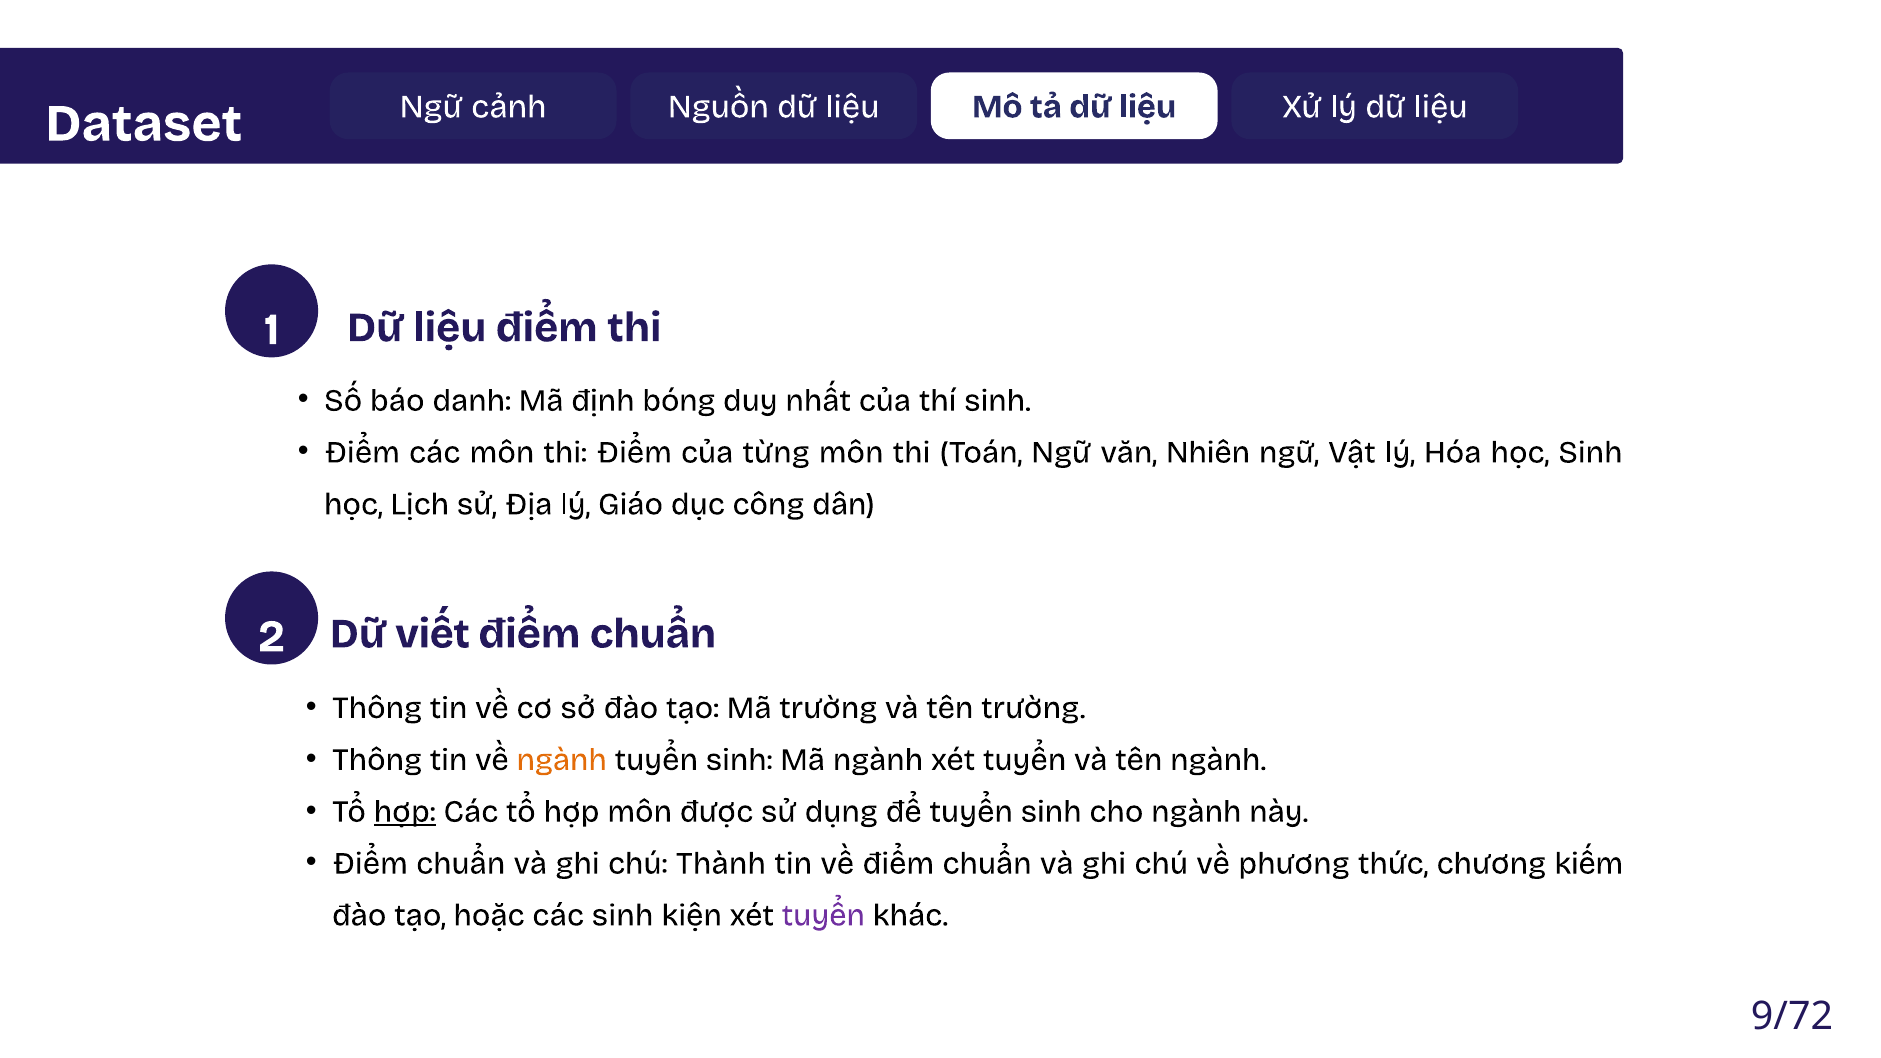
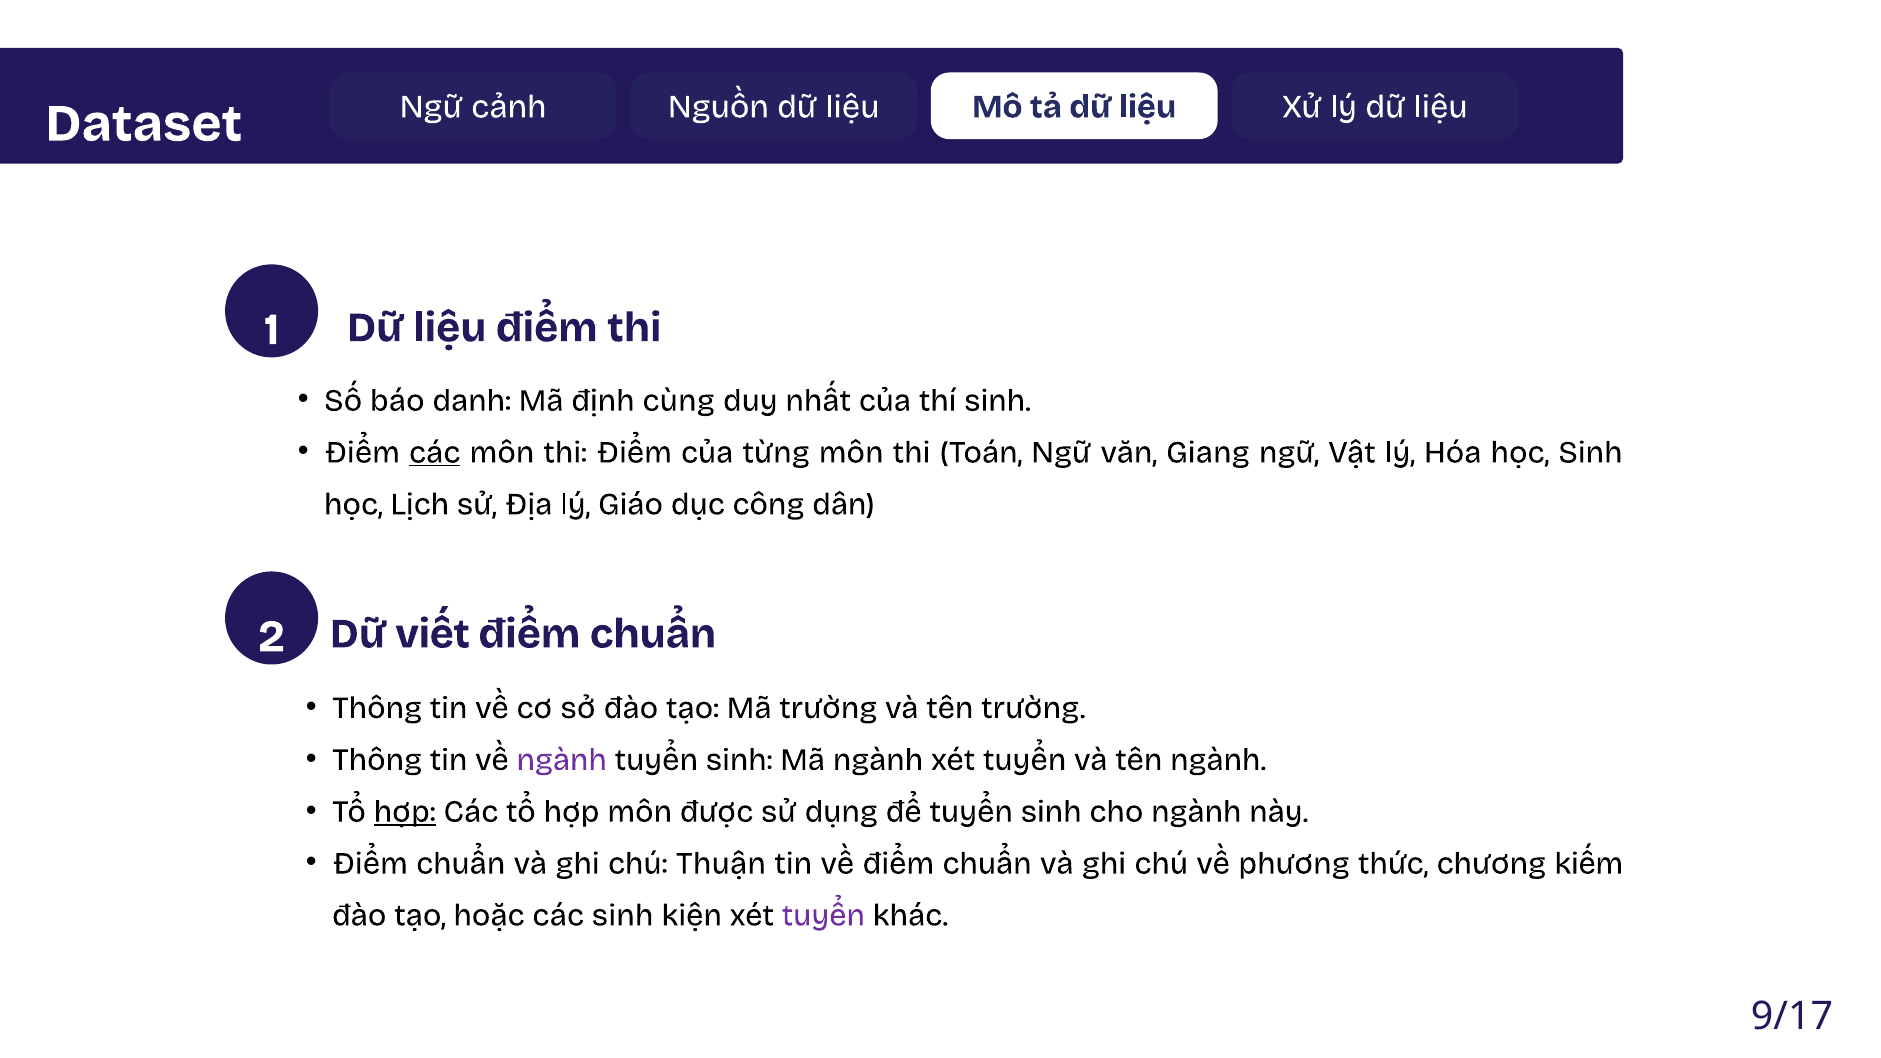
bóng: bóng -> cùng
các at (435, 452) underline: none -> present
Nhiên: Nhiên -> Giang
ngành at (562, 760) colour: orange -> purple
Thành: Thành -> Thuận
9/72: 9/72 -> 9/17
